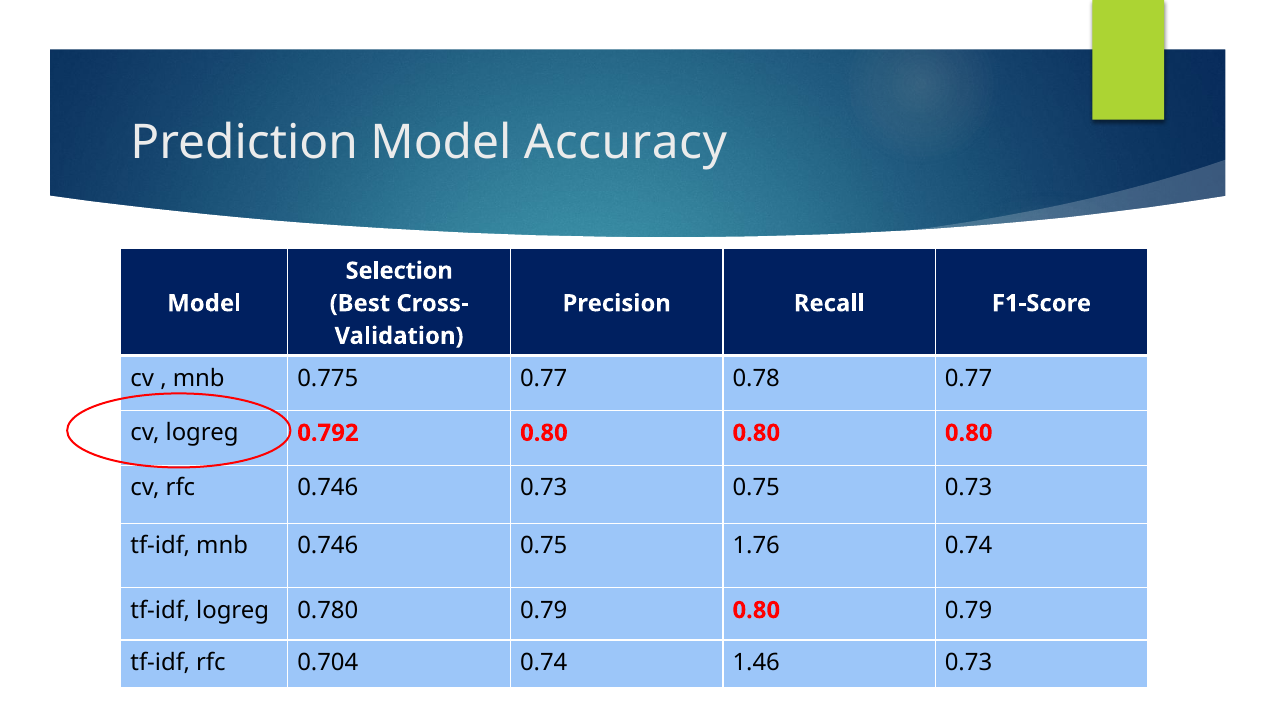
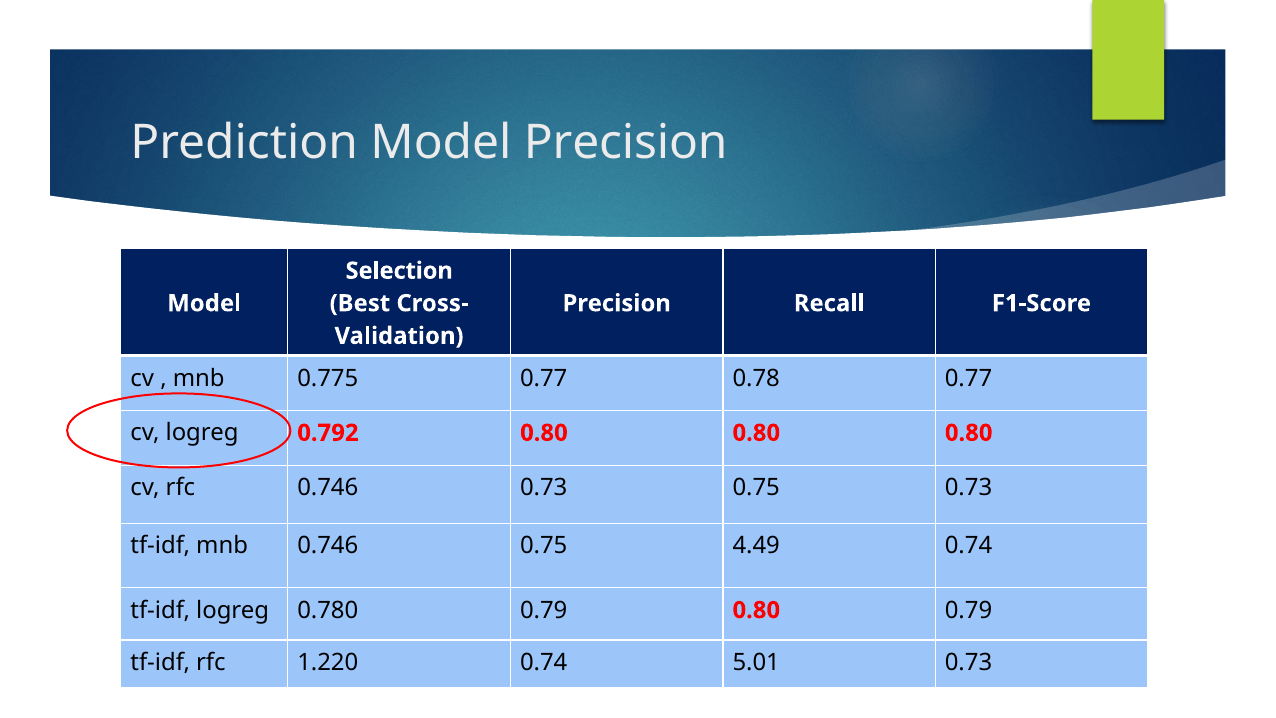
Model Accuracy: Accuracy -> Precision
1.76: 1.76 -> 4.49
0.704: 0.704 -> 1.220
1.46: 1.46 -> 5.01
